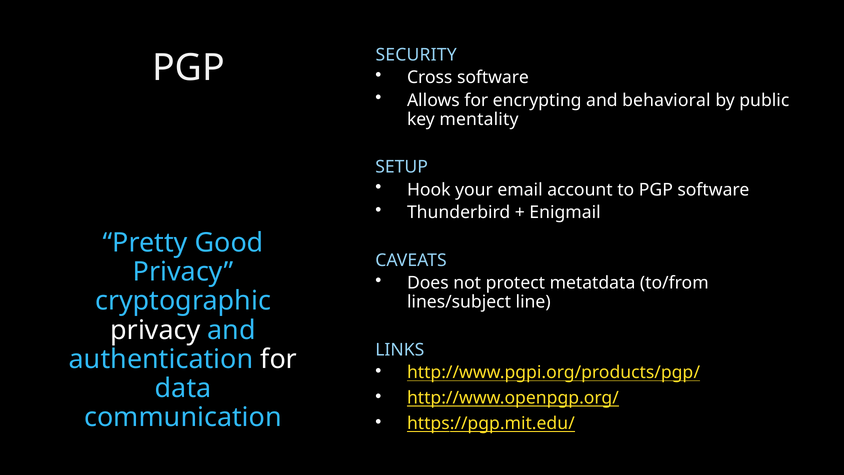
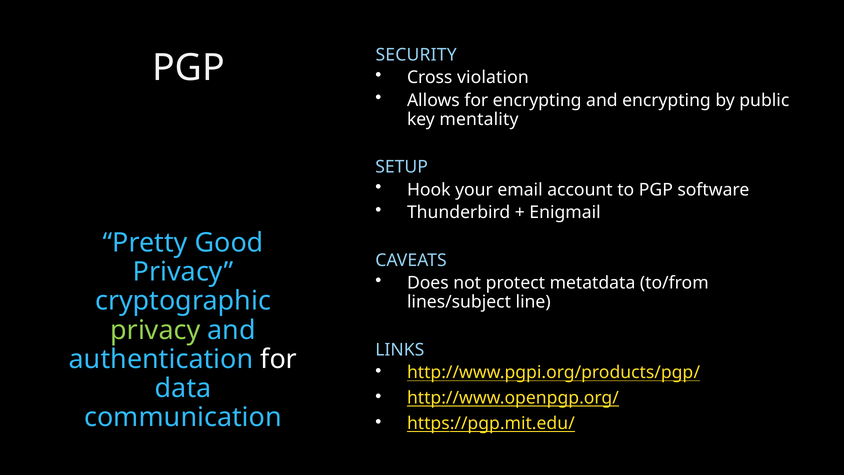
Cross software: software -> violation
and behavioral: behavioral -> encrypting
privacy at (155, 330) colour: white -> light green
